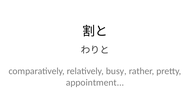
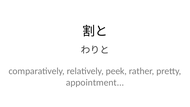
busy: busy -> peek
